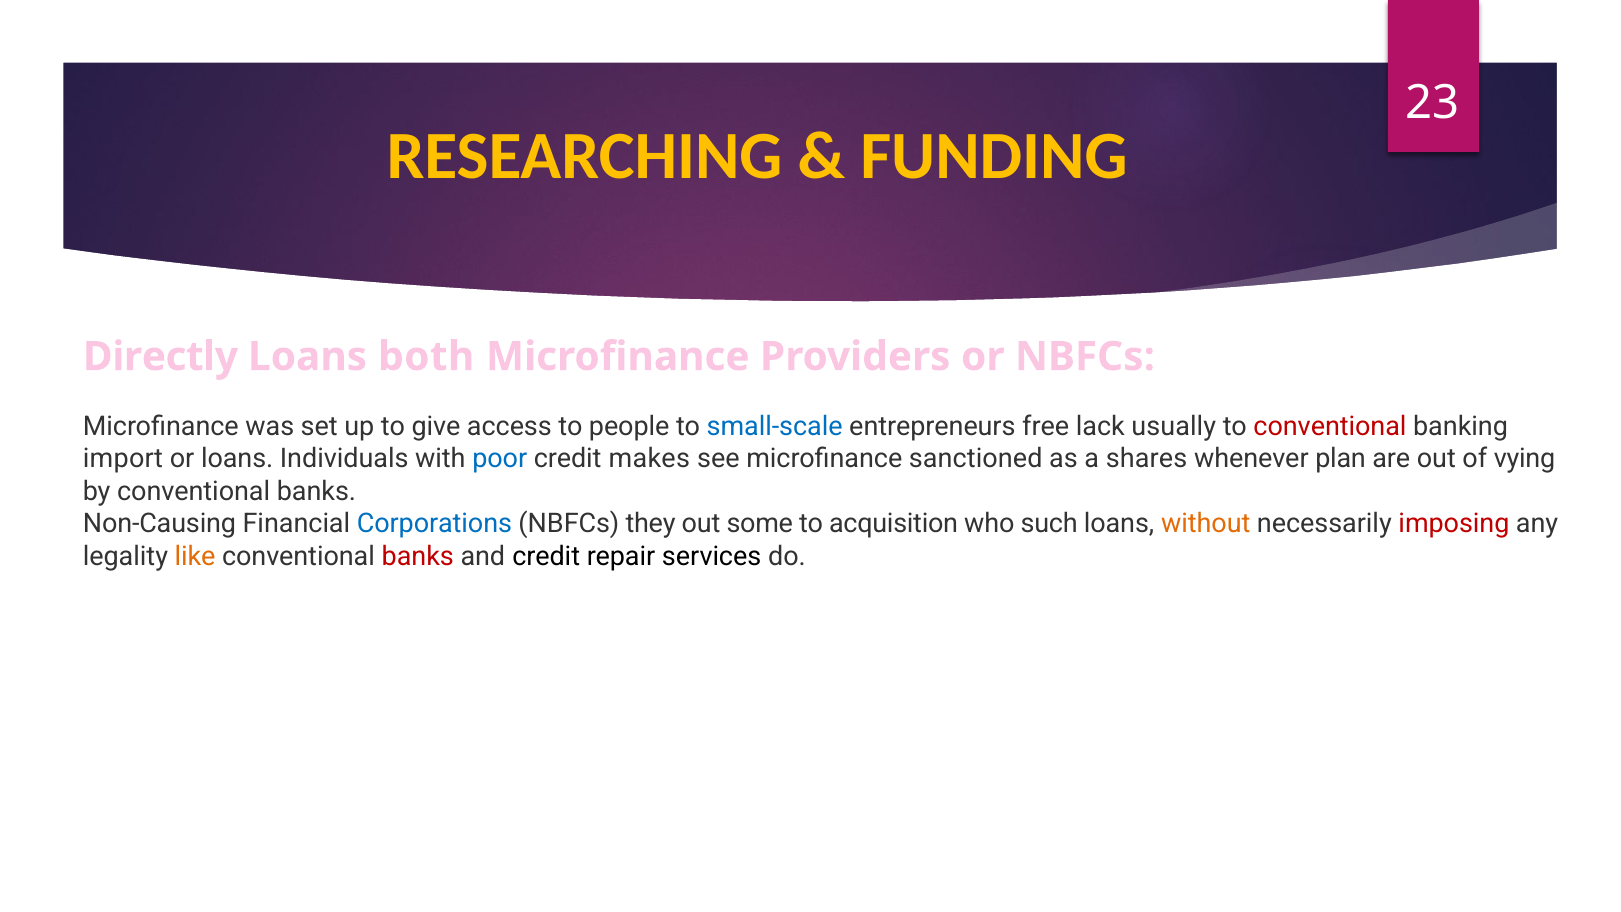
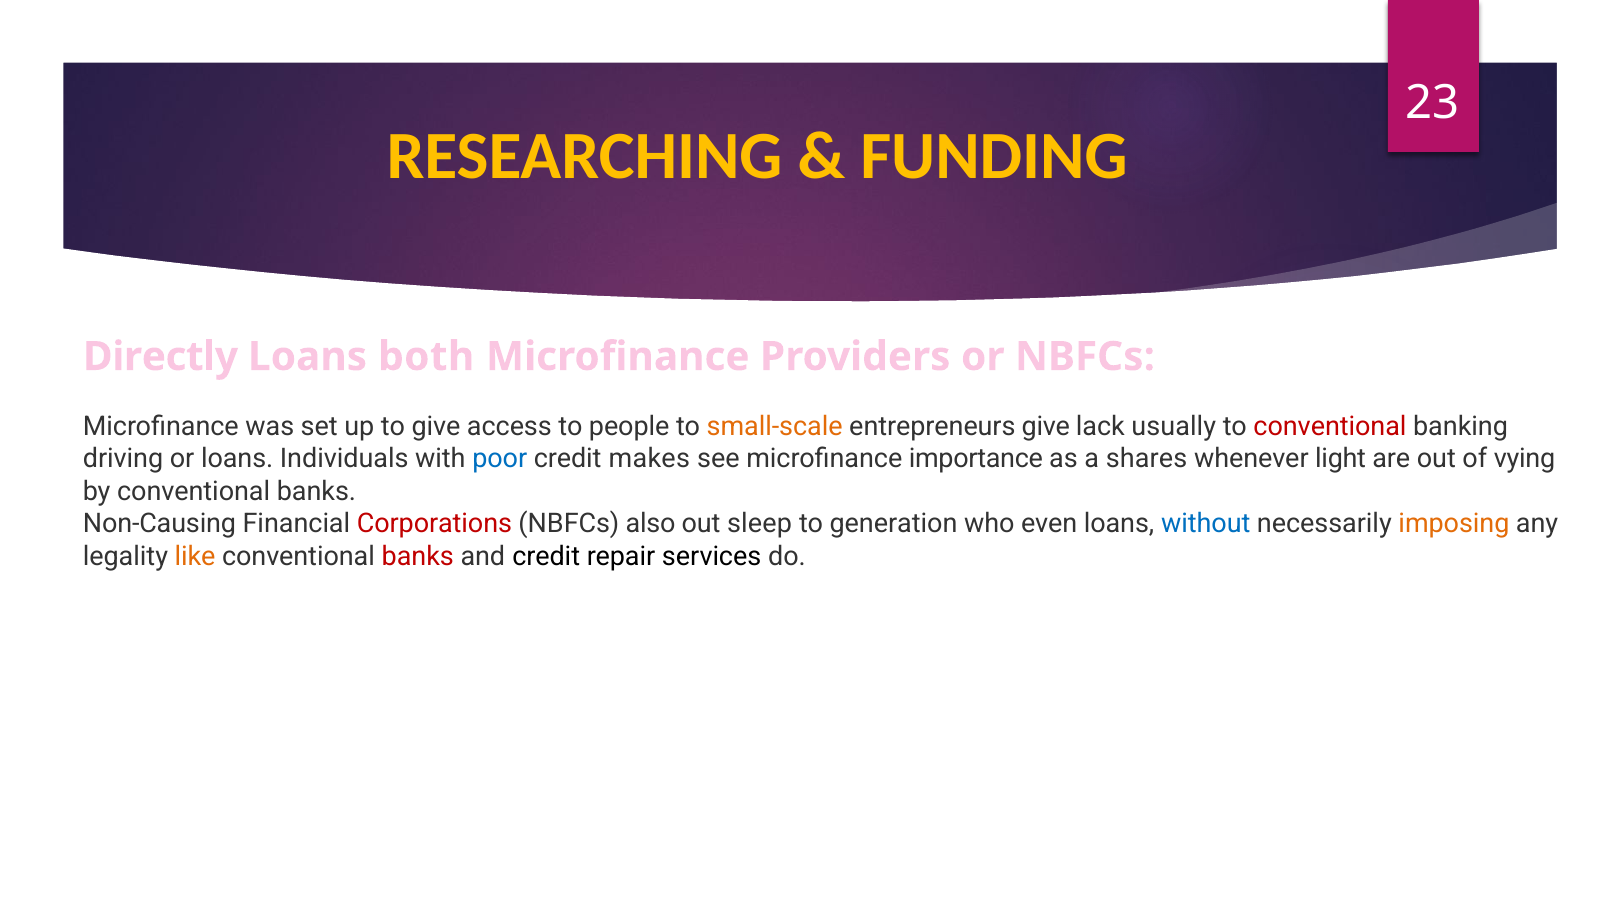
small-scale colour: blue -> orange
entrepreneurs free: free -> give
import: import -> driving
sanctioned: sanctioned -> importance
plan: plan -> light
Corporations colour: blue -> red
they: they -> also
some: some -> sleep
acquisition: acquisition -> generation
such: such -> even
without colour: orange -> blue
imposing colour: red -> orange
